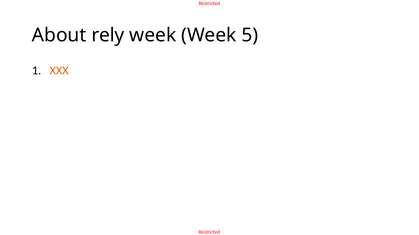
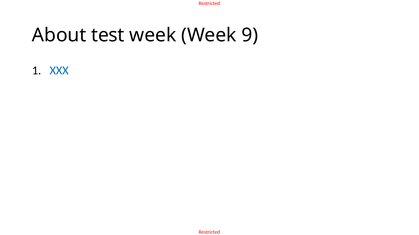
rely: rely -> test
5: 5 -> 9
XXX colour: orange -> blue
